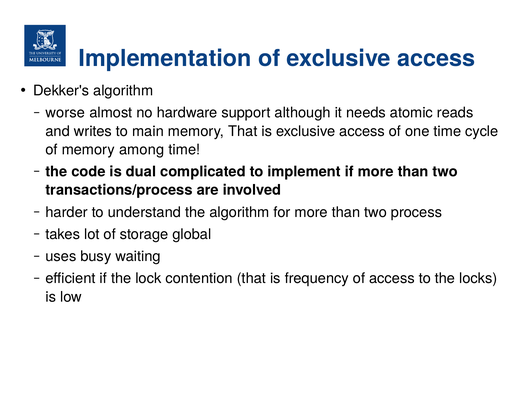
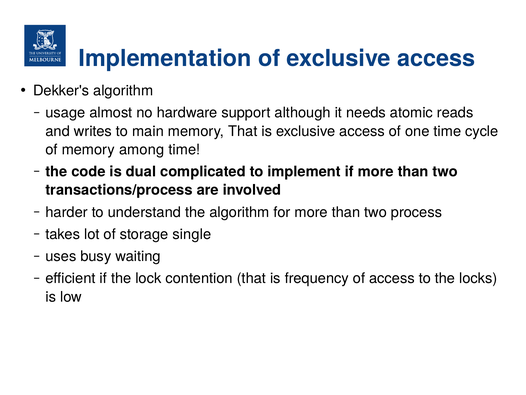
worse: worse -> usage
global: global -> single
